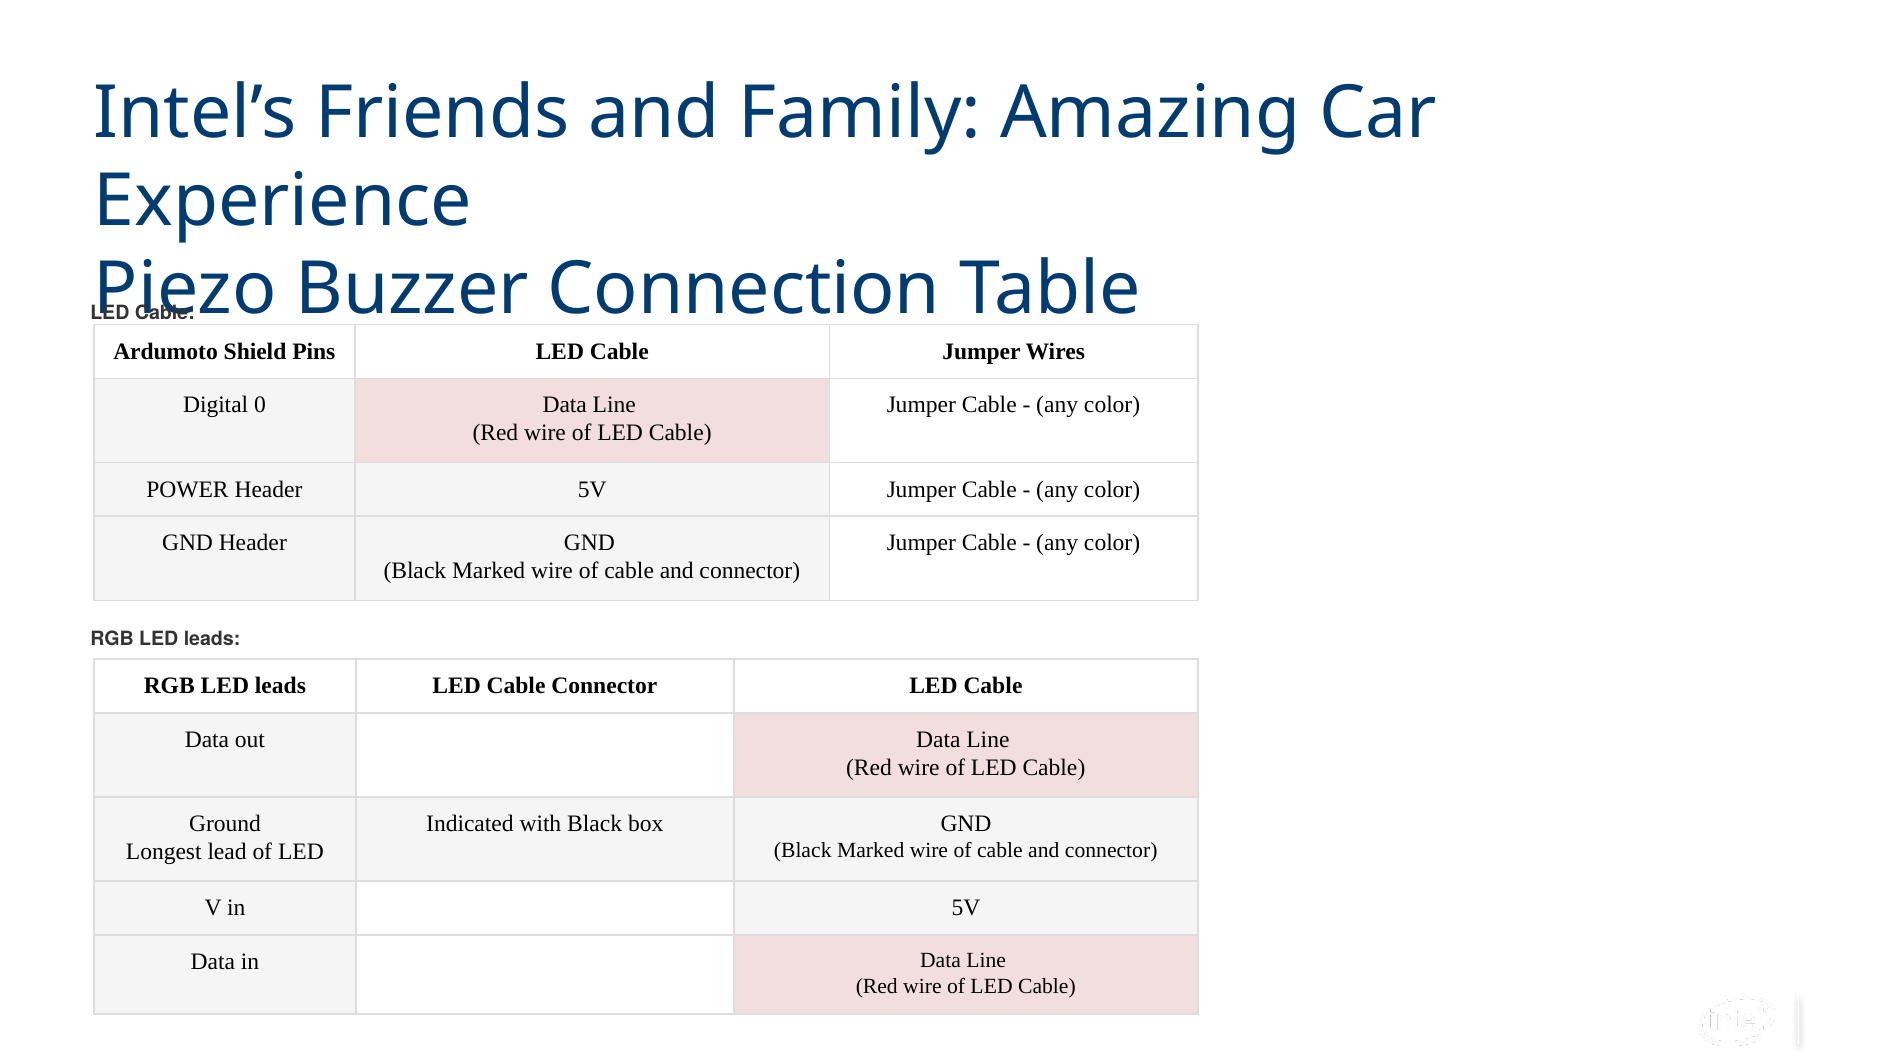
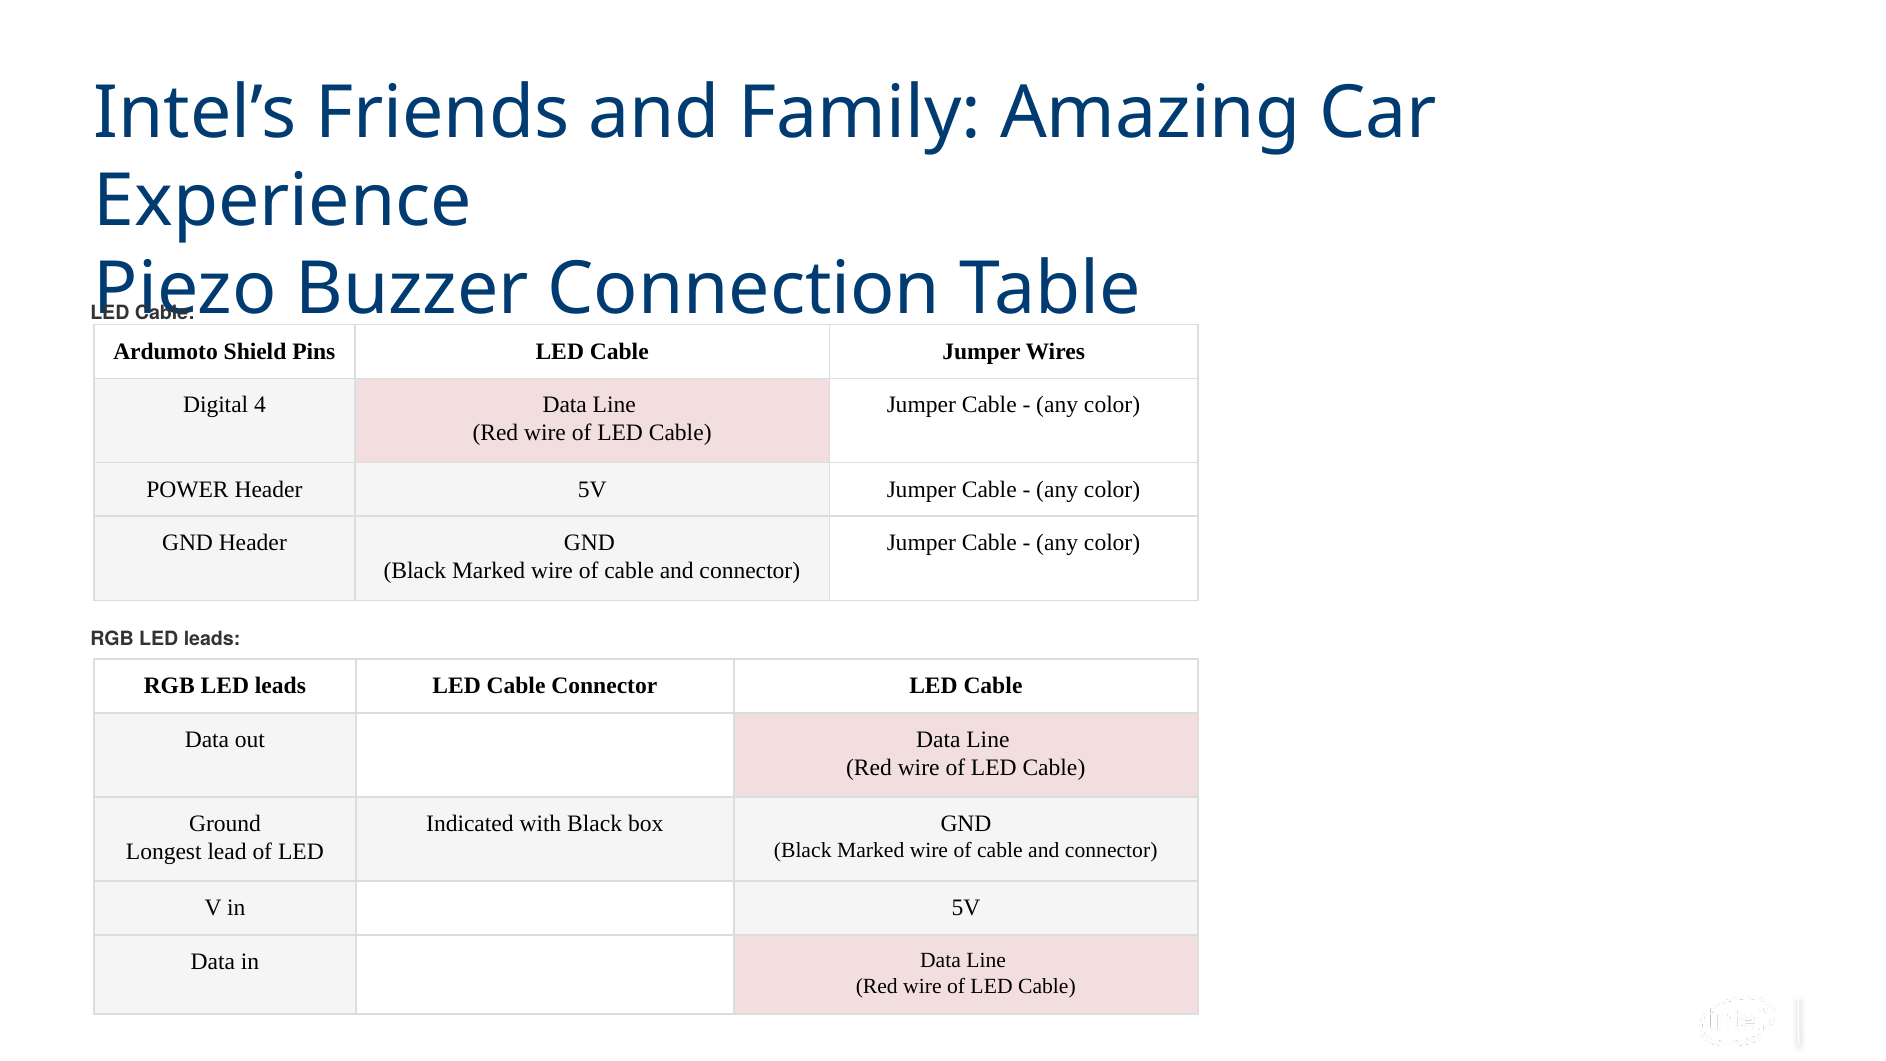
0: 0 -> 4
